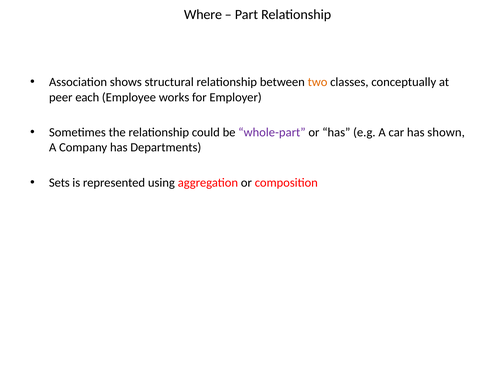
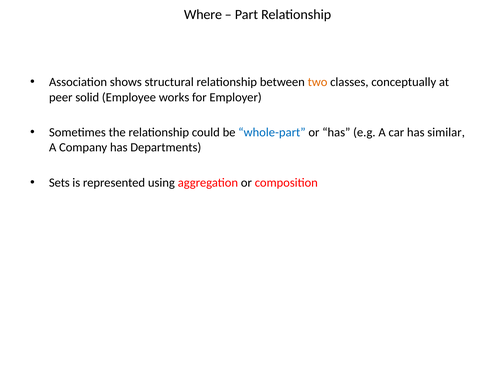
each: each -> solid
whole-part colour: purple -> blue
shown: shown -> similar
